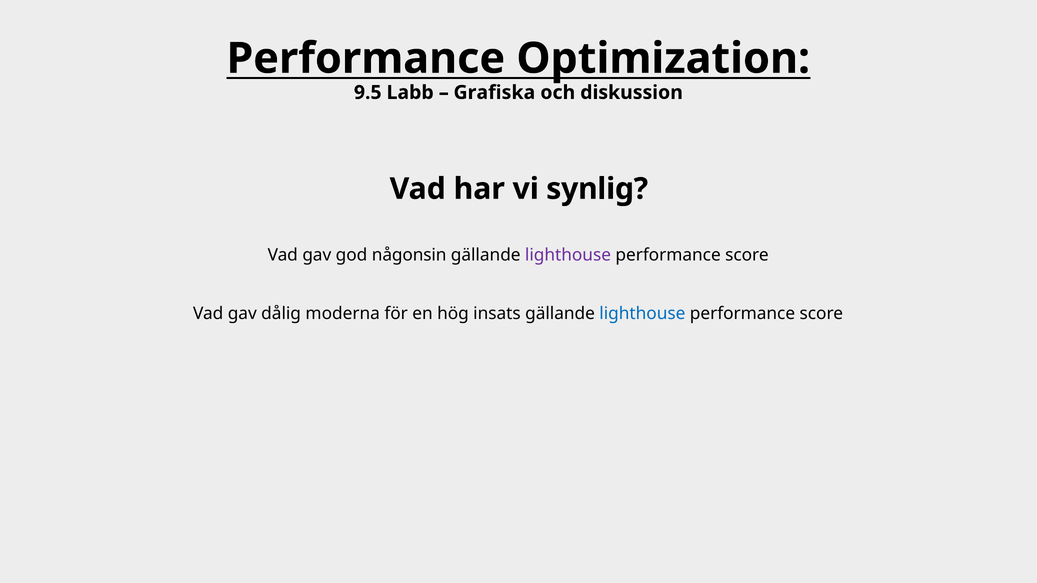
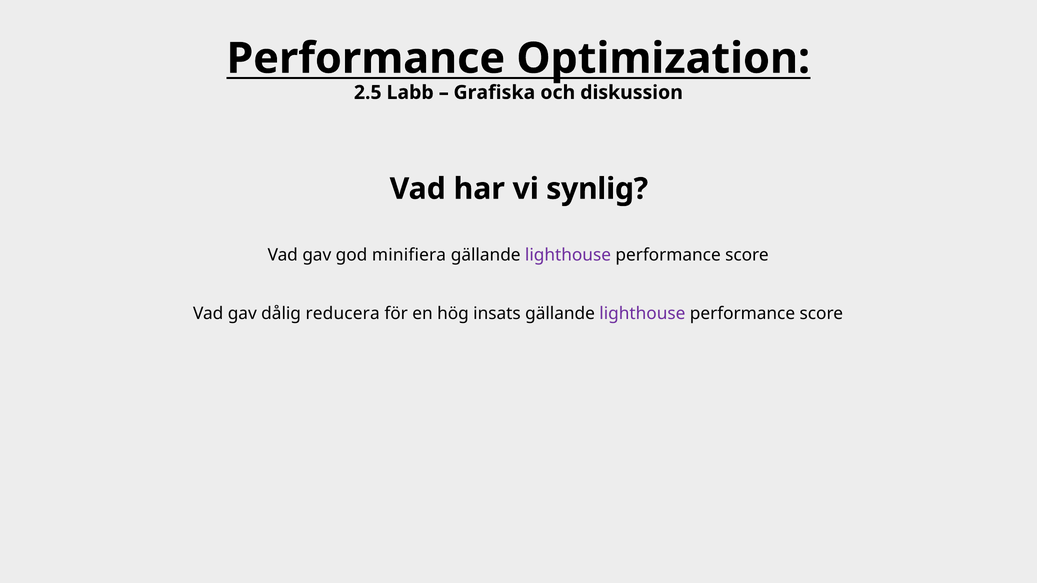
9.5: 9.5 -> 2.5
någonsin: någonsin -> minifiera
moderna: moderna -> reducera
lighthouse at (642, 314) colour: blue -> purple
